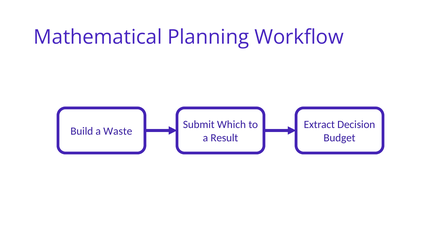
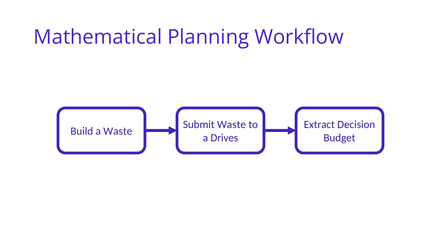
Submit Which: Which -> Waste
Result: Result -> Drives
